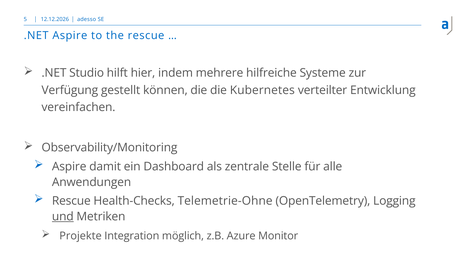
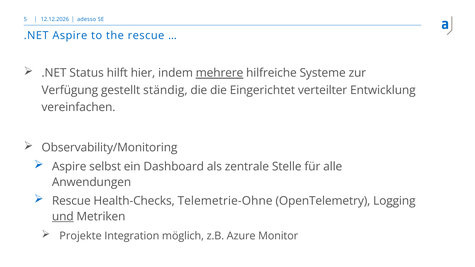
Studio: Studio -> Status
mehrere underline: none -> present
können: können -> ständig
Kubernetes: Kubernetes -> Eingerichtet
damit: damit -> selbst
